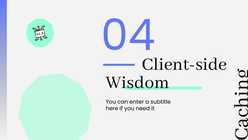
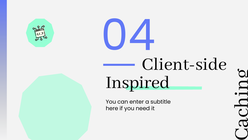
Wisdom: Wisdom -> Inspired
